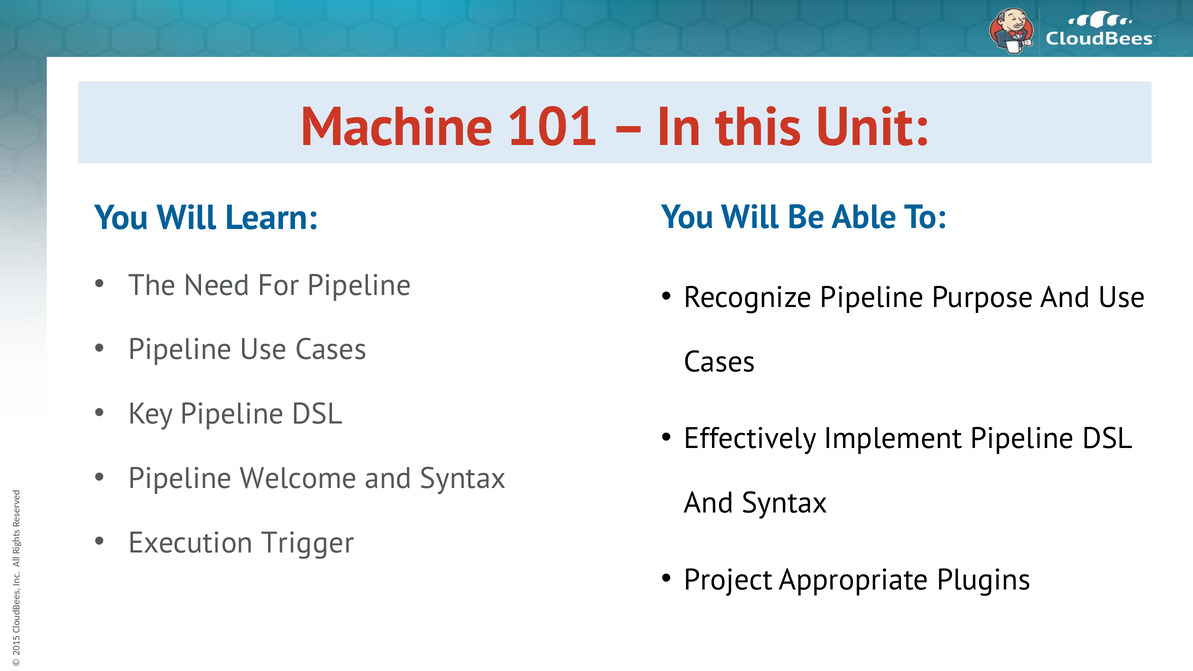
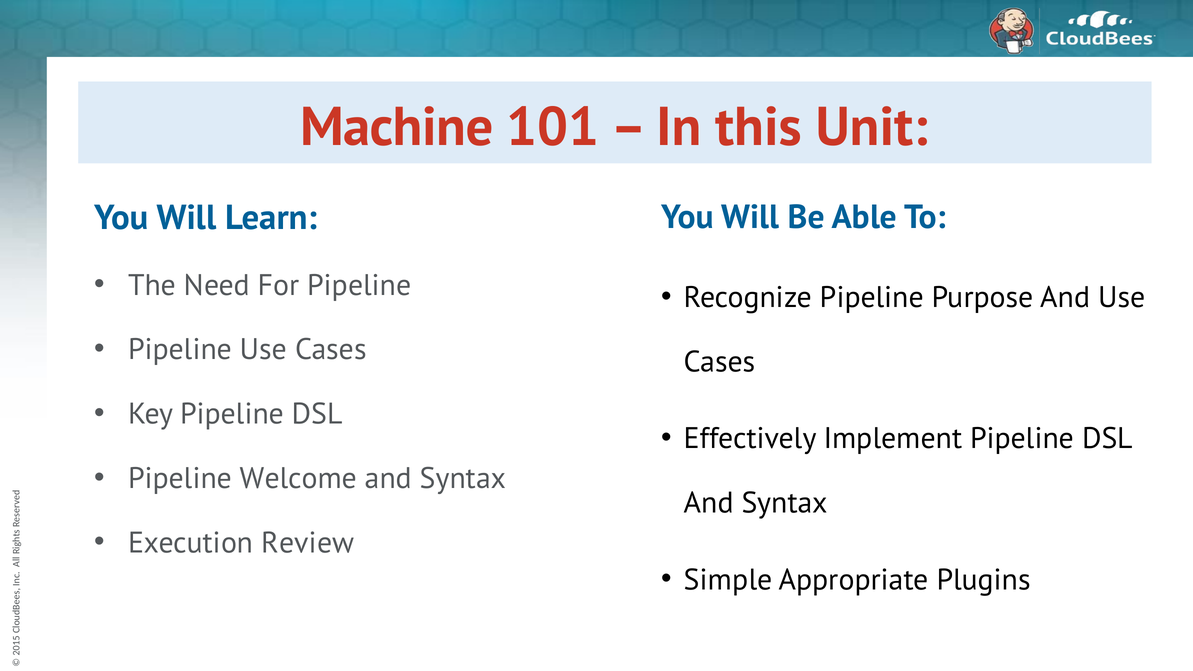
Trigger: Trigger -> Review
Project: Project -> Simple
